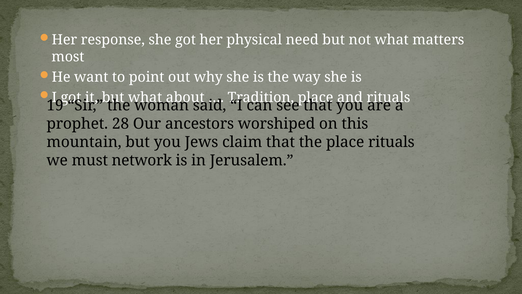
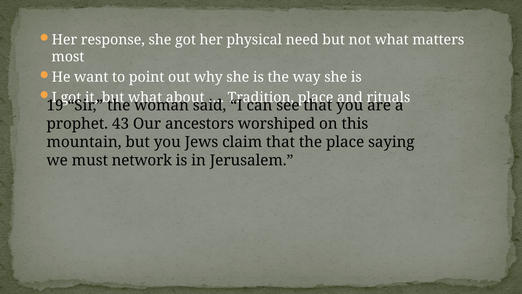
28: 28 -> 43
place rituals: rituals -> saying
